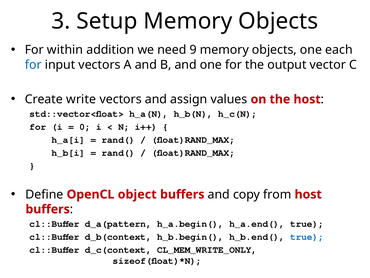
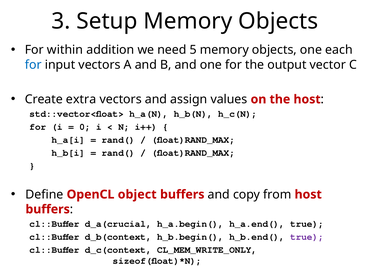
9: 9 -> 5
write: write -> extra
d_a(pattern: d_a(pattern -> d_a(crucial
true at (307, 236) colour: blue -> purple
